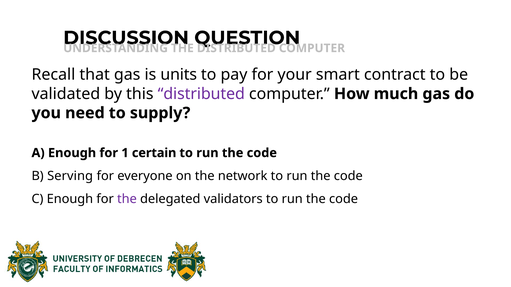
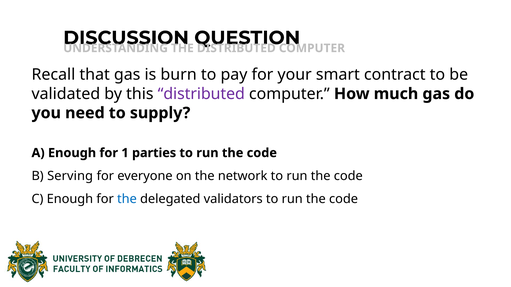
units: units -> burn
certain: certain -> parties
the at (127, 199) colour: purple -> blue
